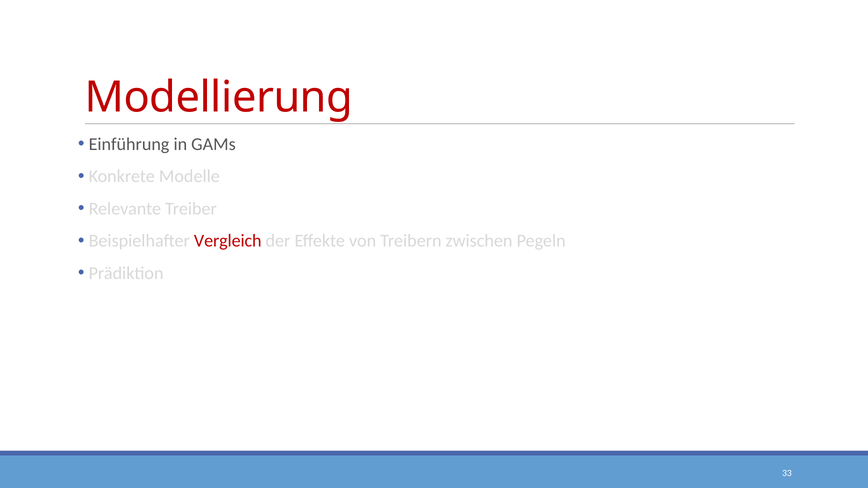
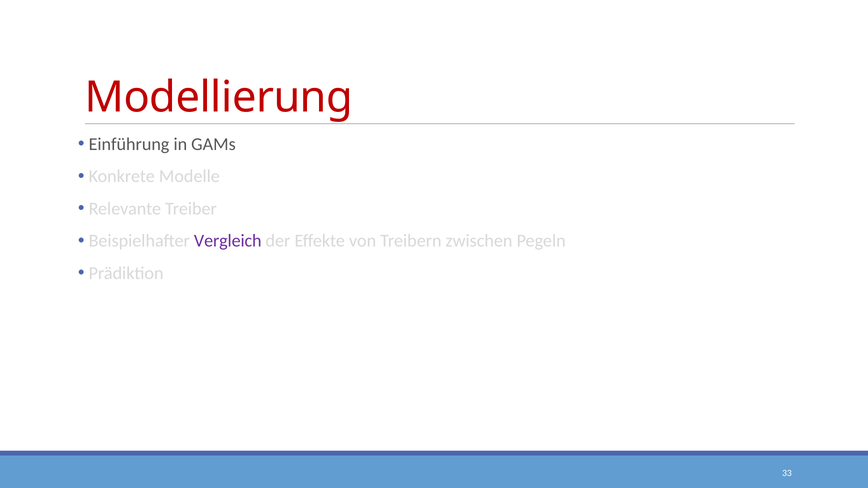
Vergleich colour: red -> purple
